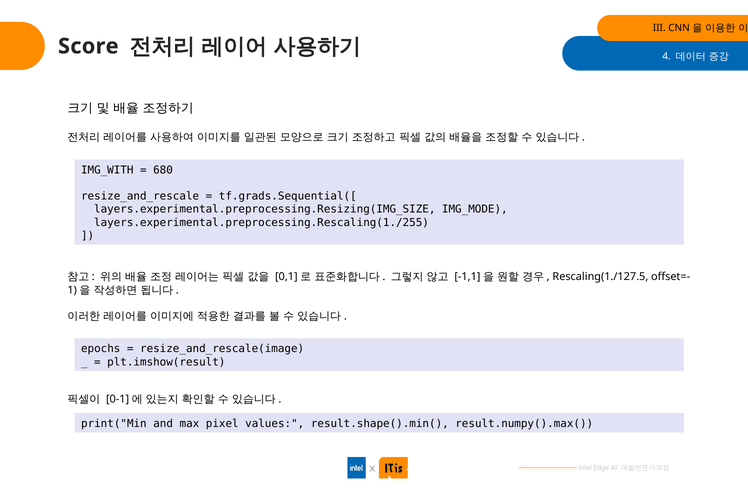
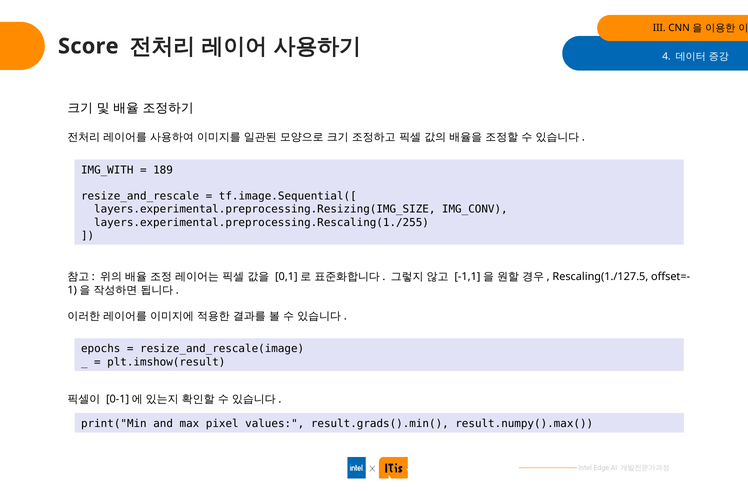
680: 680 -> 189
tf.grads.Sequential([: tf.grads.Sequential([ -> tf.image.Sequential([
IMG_MODE: IMG_MODE -> IMG_CONV
result.shape().min(: result.shape().min( -> result.grads().min(
